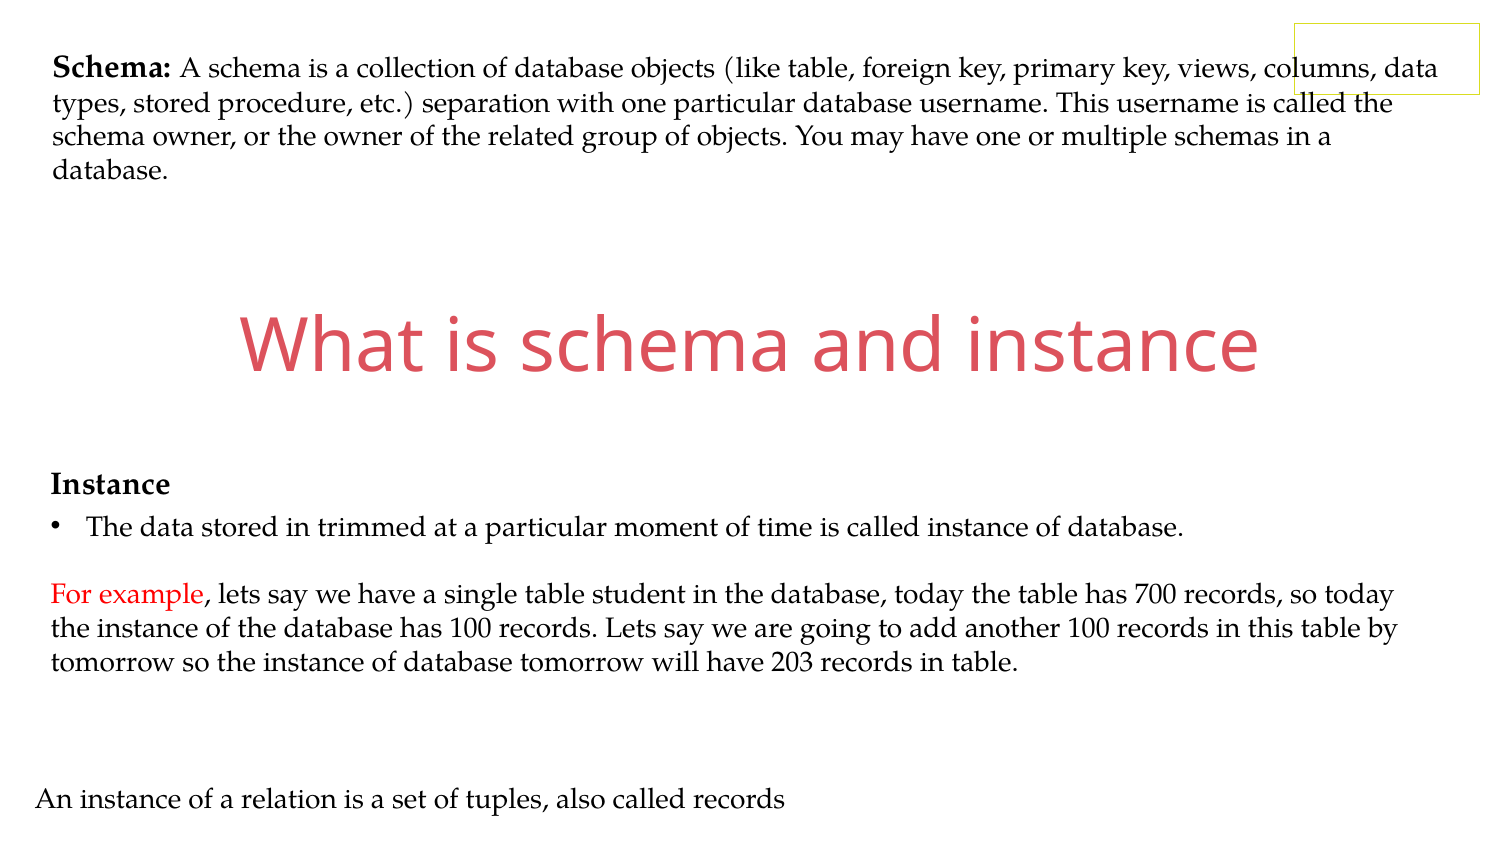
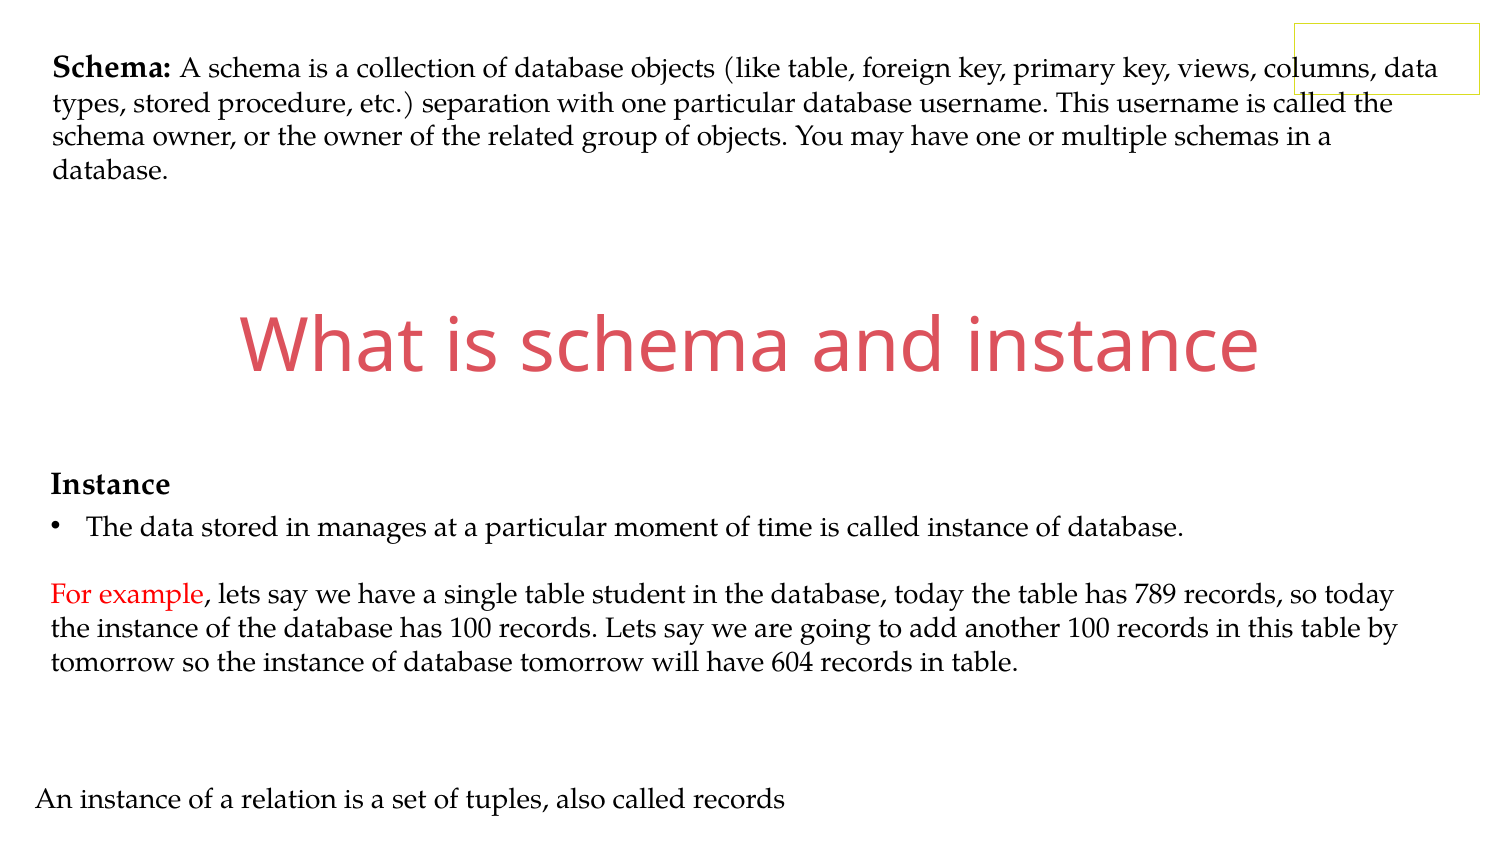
trimmed: trimmed -> manages
700: 700 -> 789
203: 203 -> 604
